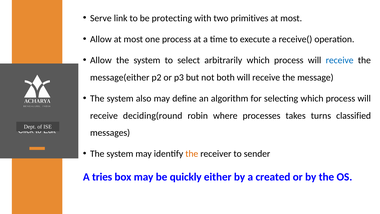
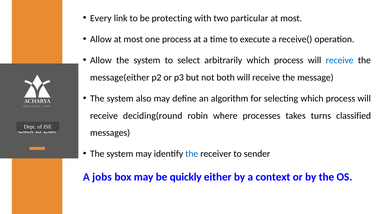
Serve: Serve -> Every
primitives: primitives -> particular
the at (192, 154) colour: orange -> blue
tries: tries -> jobs
created: created -> context
